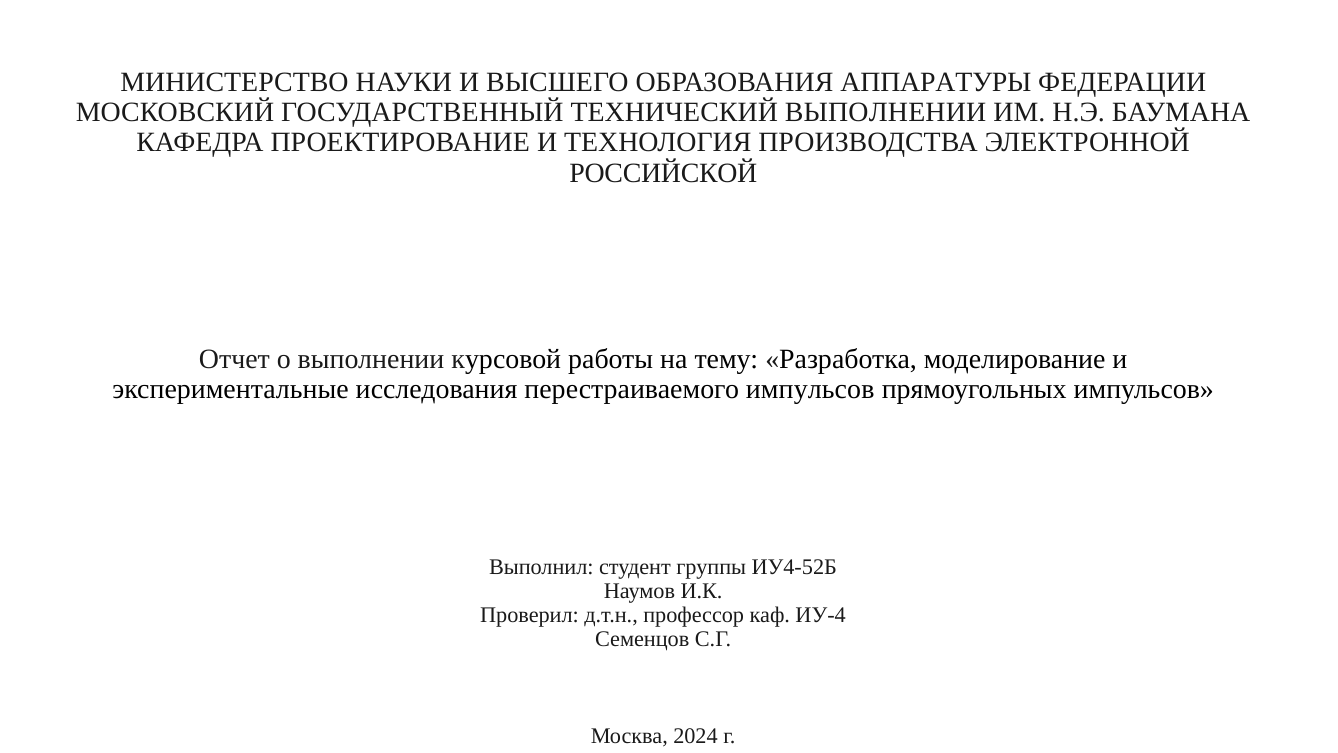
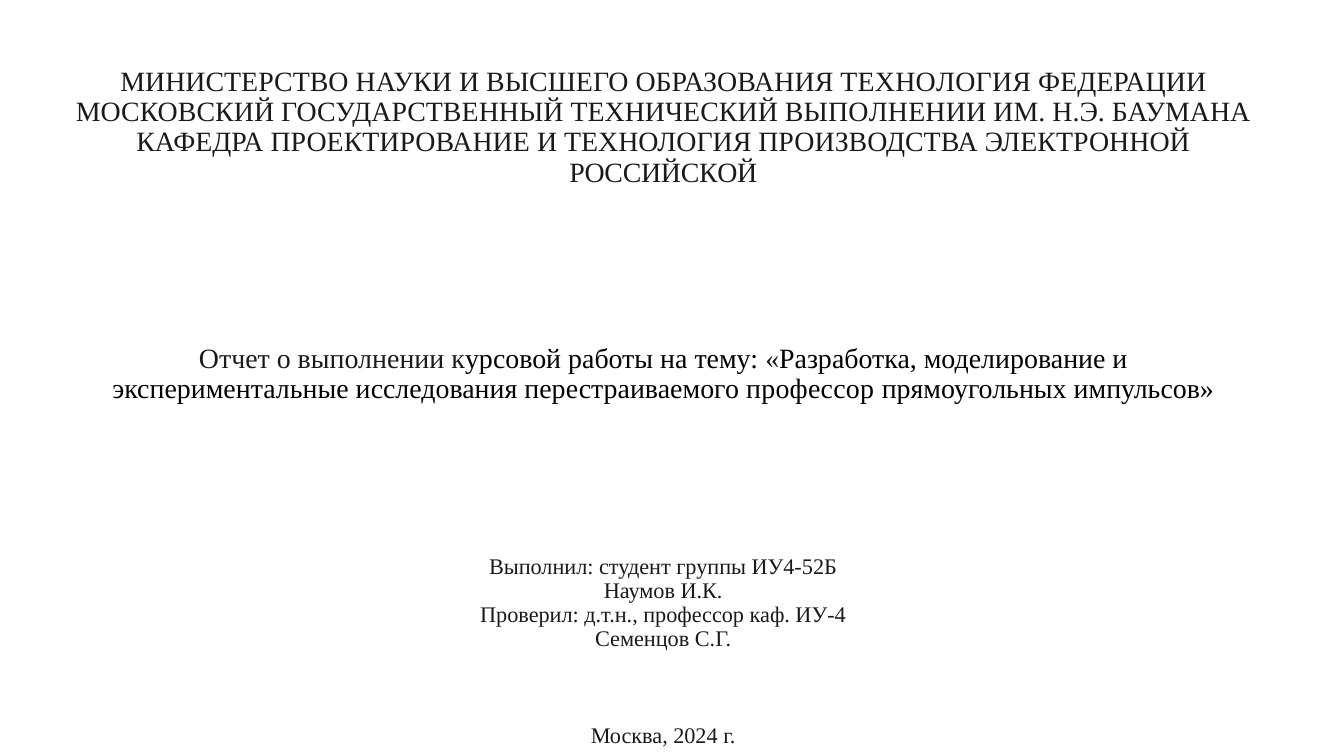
ОБРАЗОВАНИЯ АППАРАТУРЫ: АППАРАТУРЫ -> ТЕХНОЛОГИЯ
перестраиваемого импульсов: импульсов -> профессор
